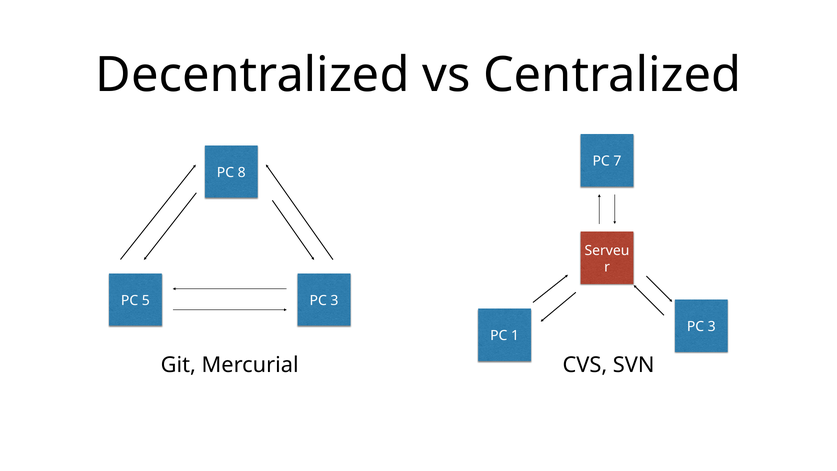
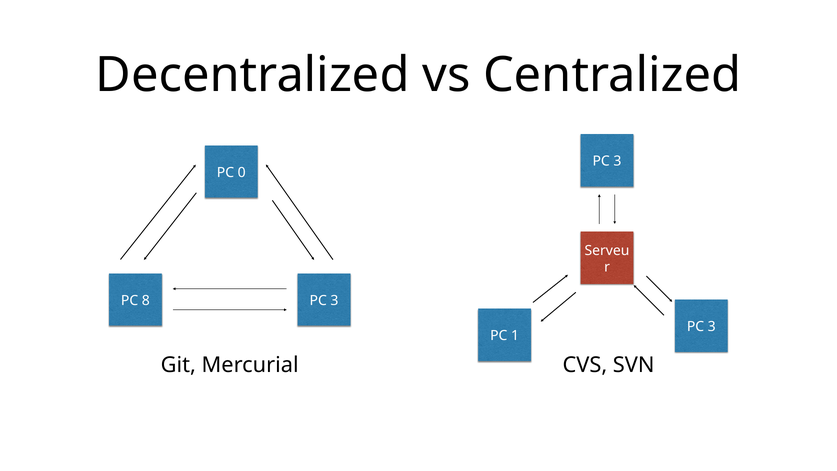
7 at (617, 161): 7 -> 3
8: 8 -> 0
5: 5 -> 8
